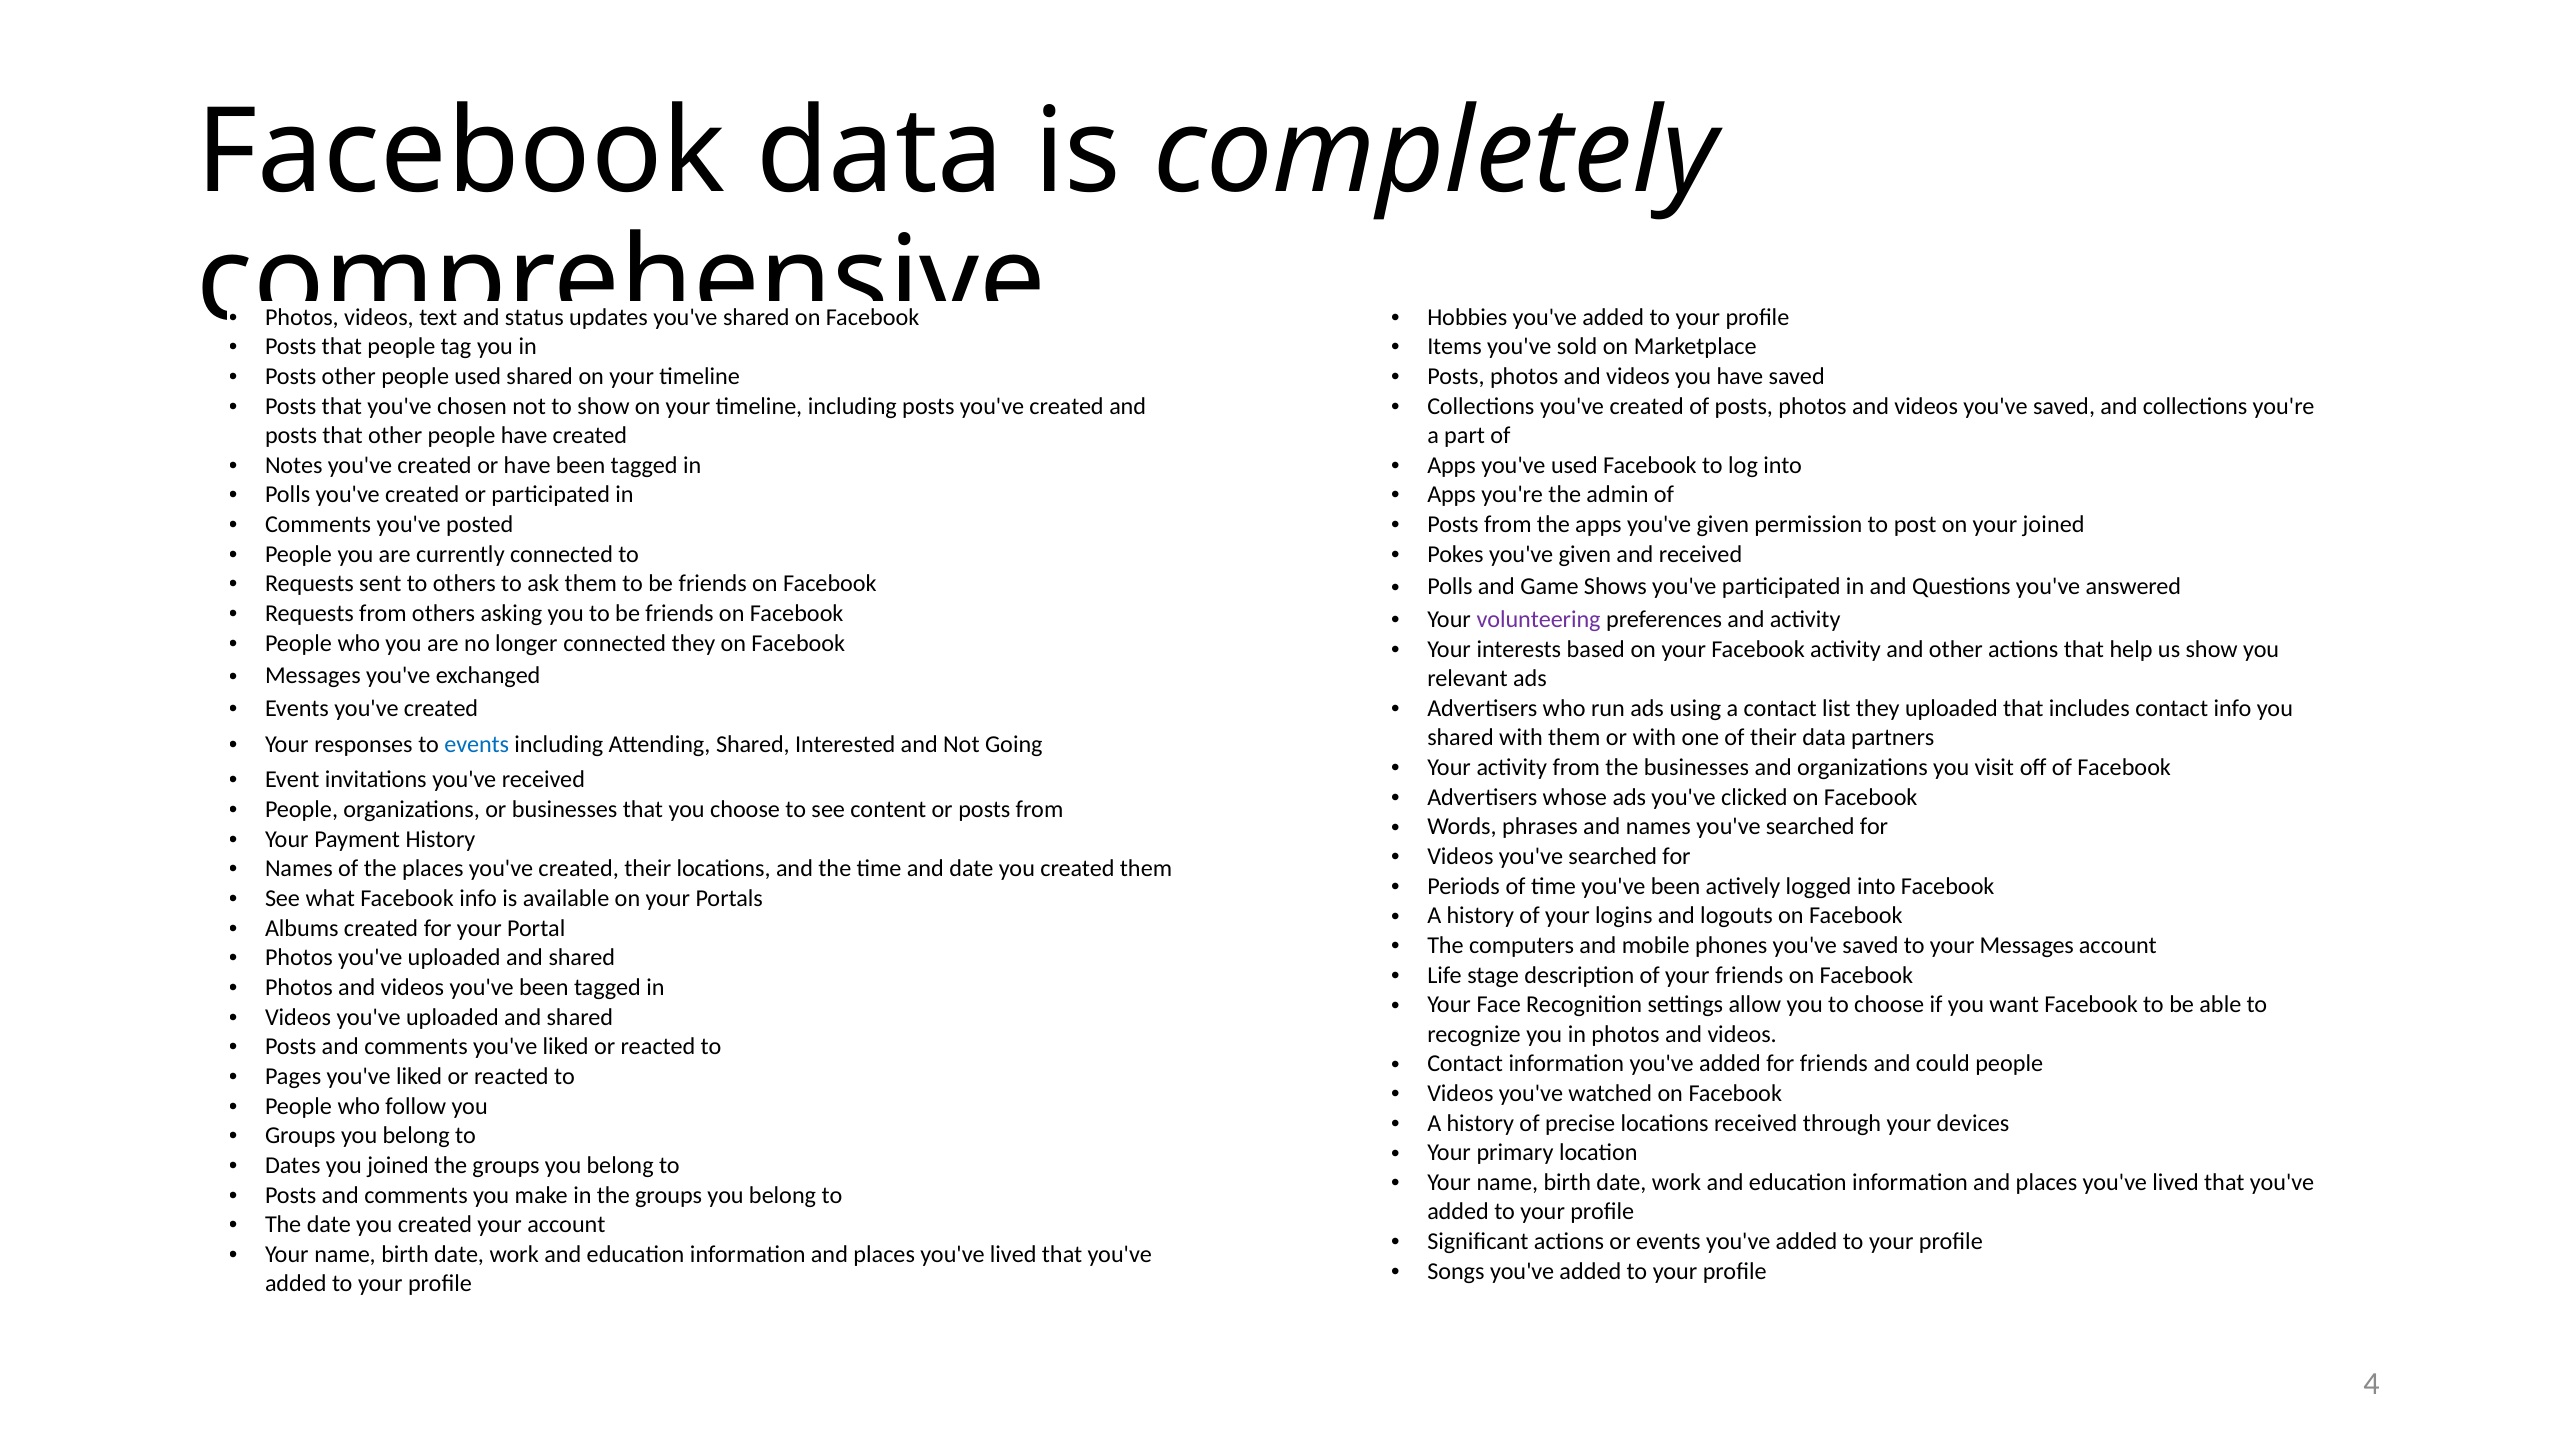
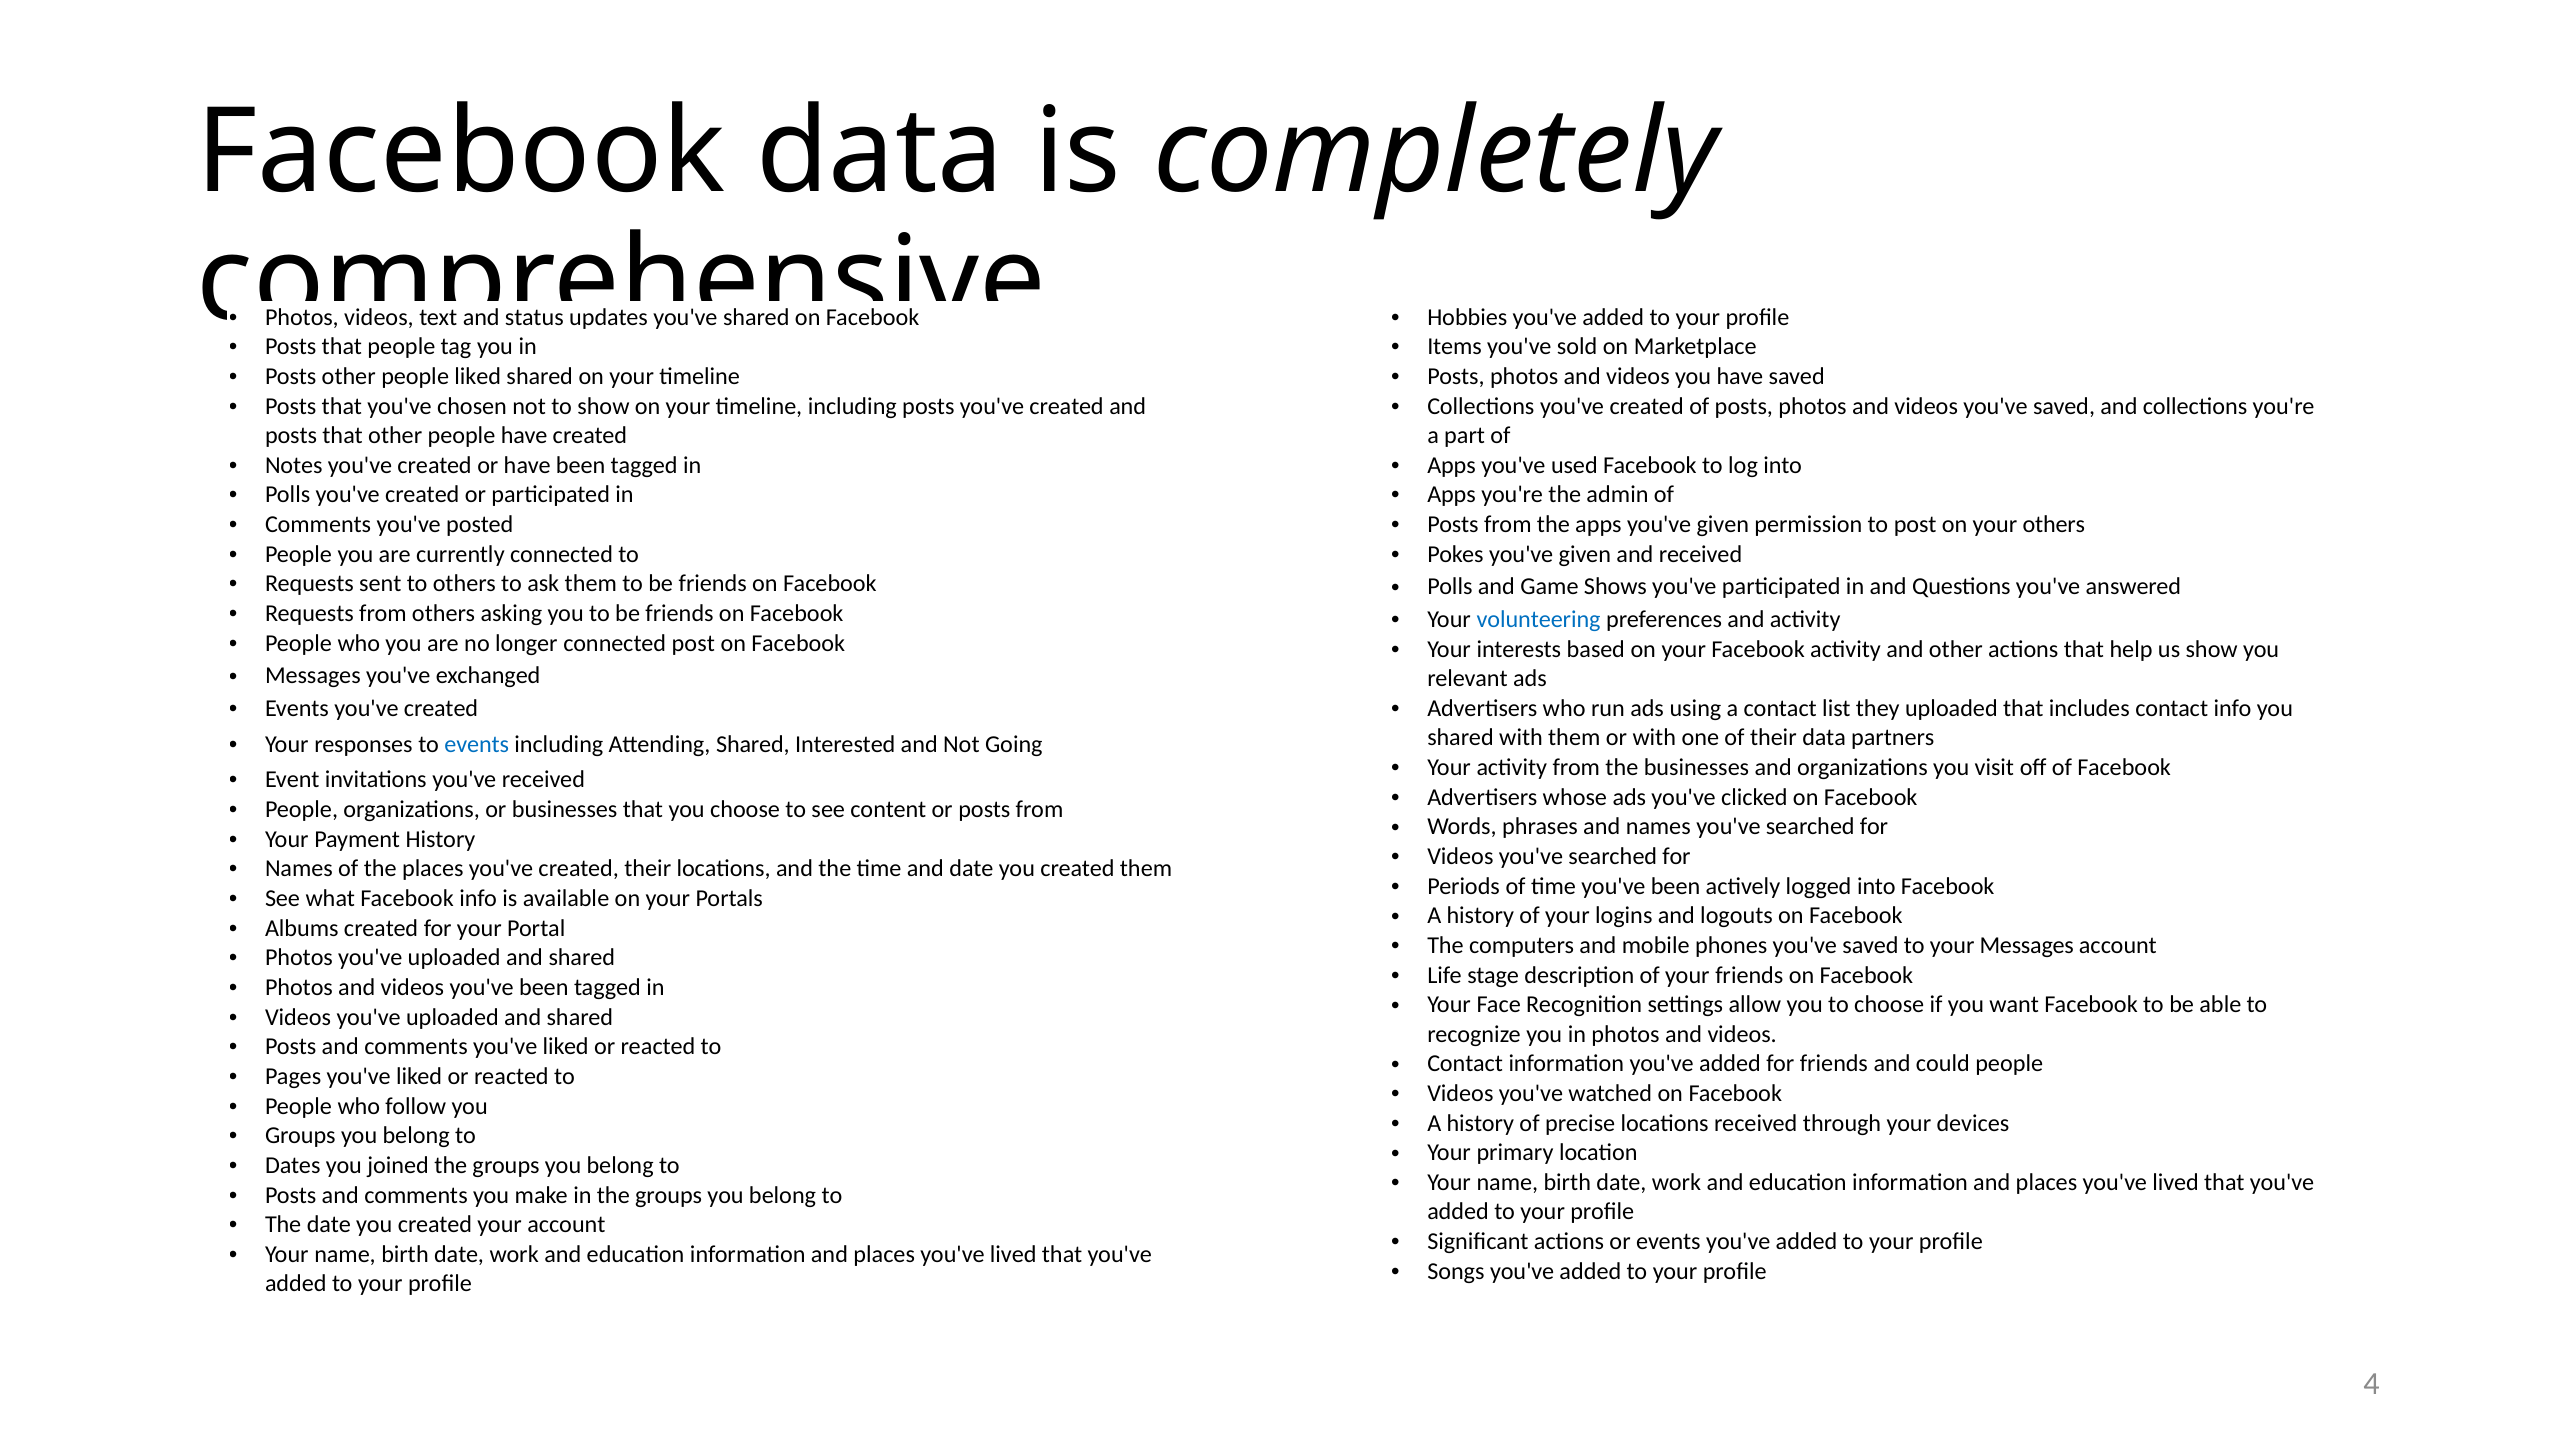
people used: used -> liked
your joined: joined -> others
volunteering colour: purple -> blue
connected they: they -> post
